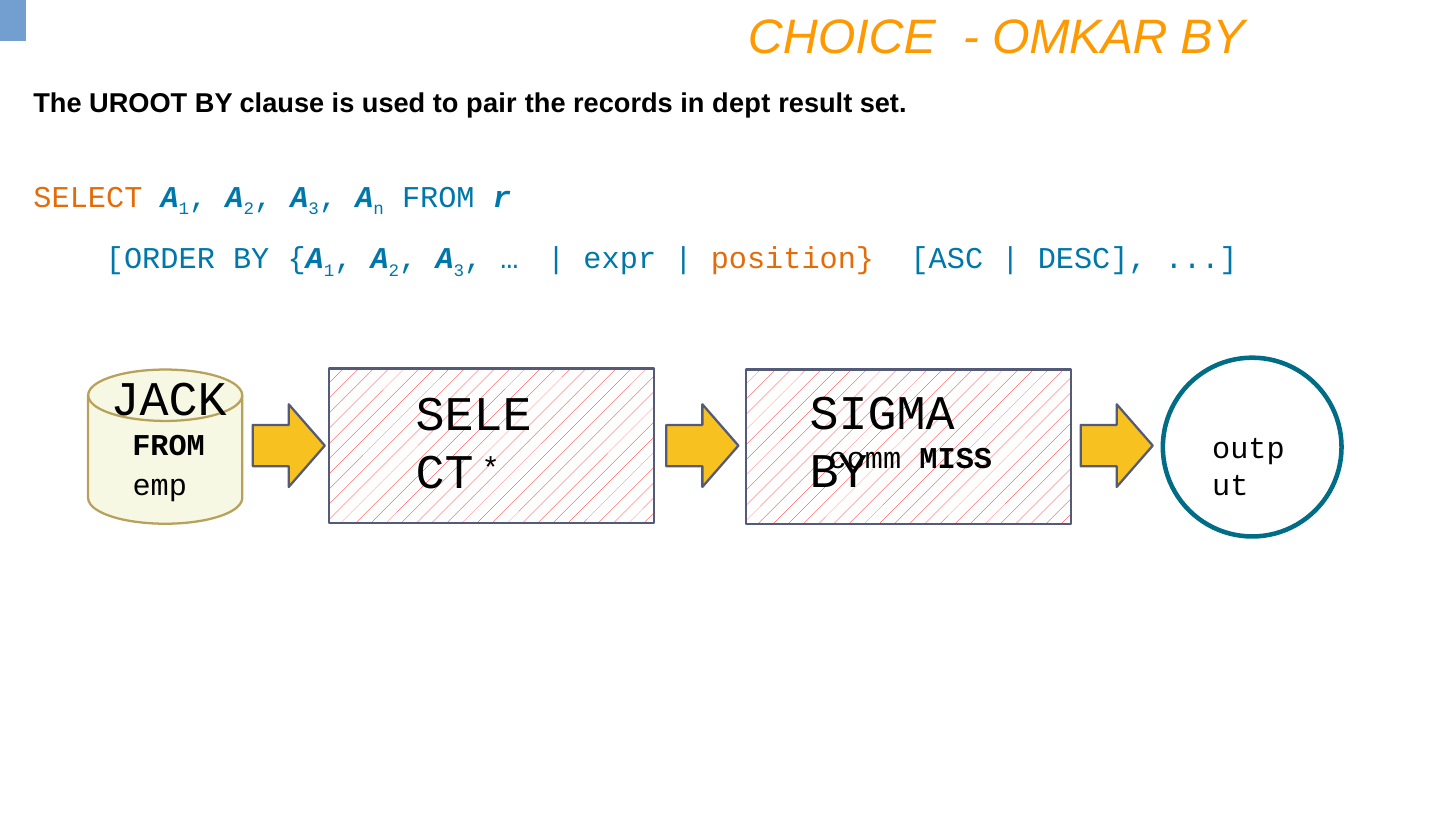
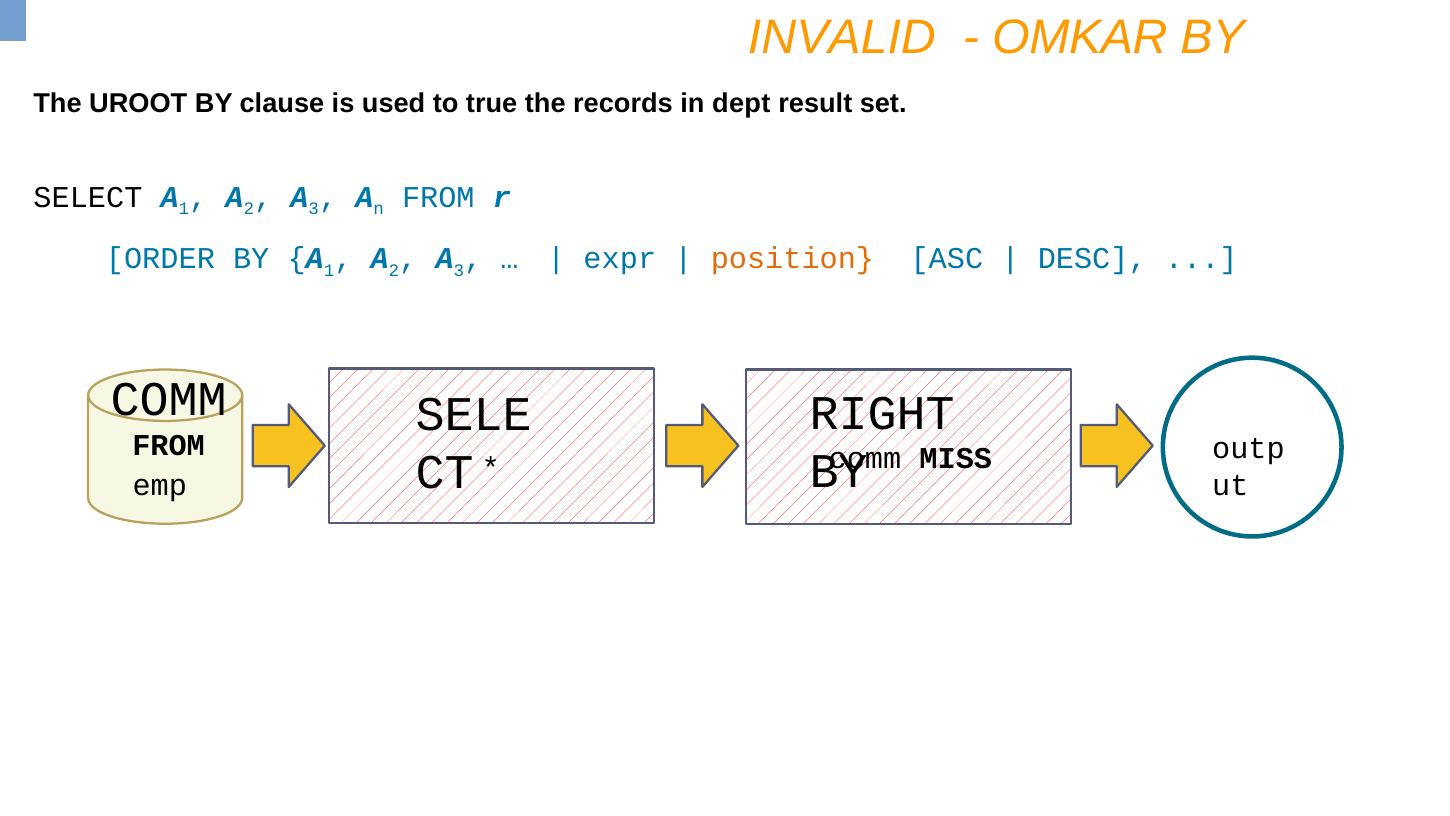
CHOICE: CHOICE -> INVALID
pair: pair -> true
SELECT colour: orange -> black
JACK at (169, 400): JACK -> COMM
SIGMA: SIGMA -> RIGHT
